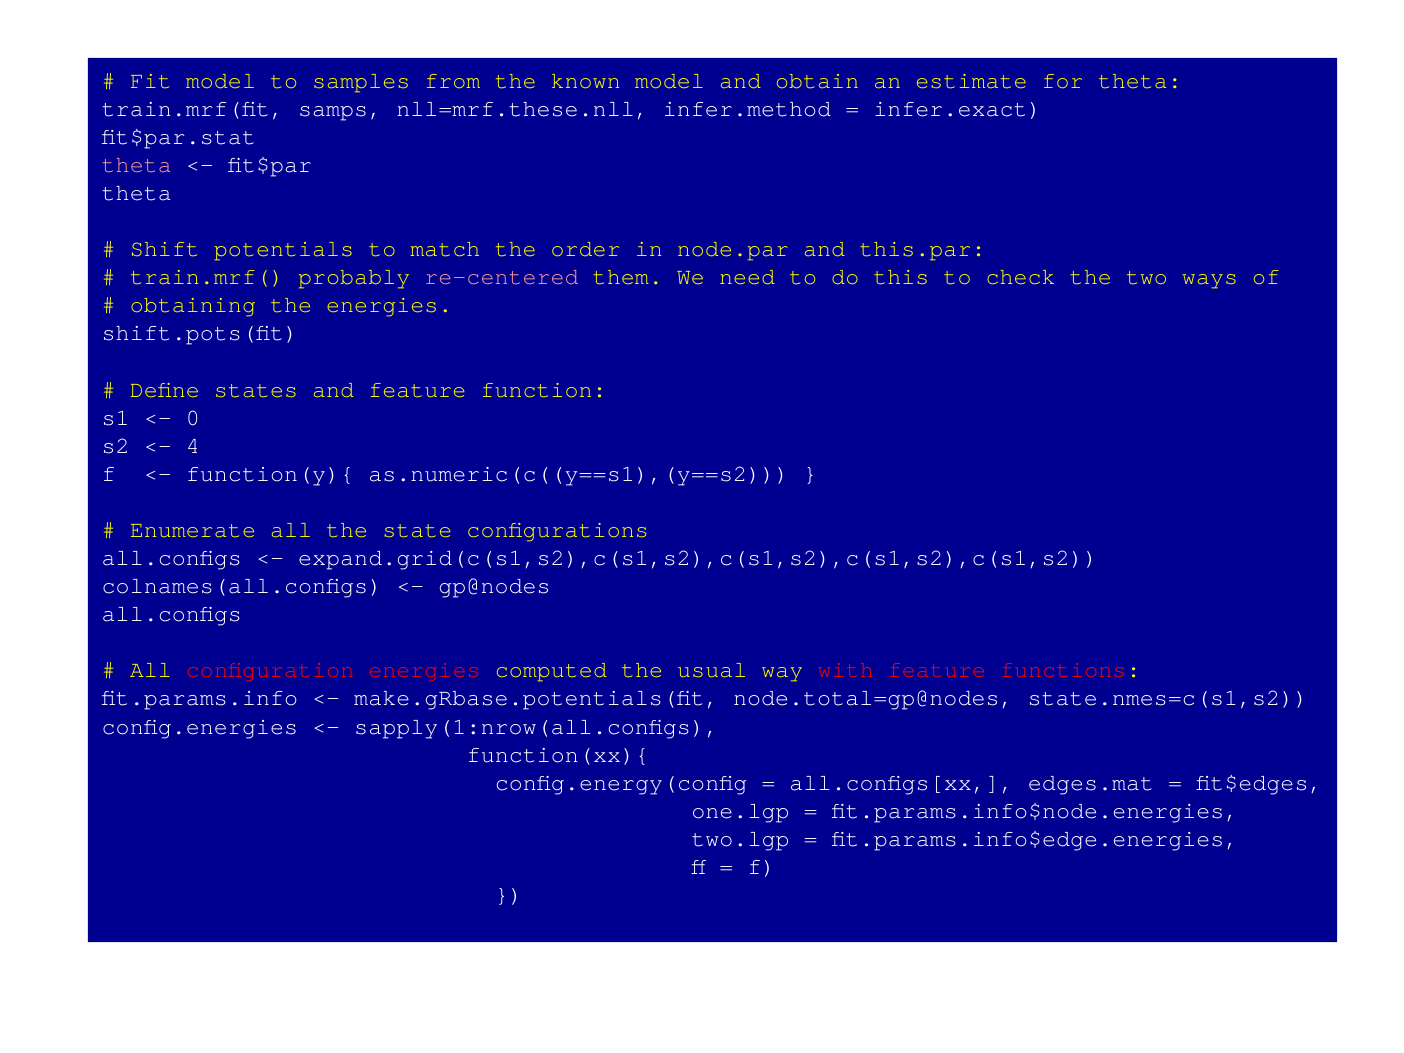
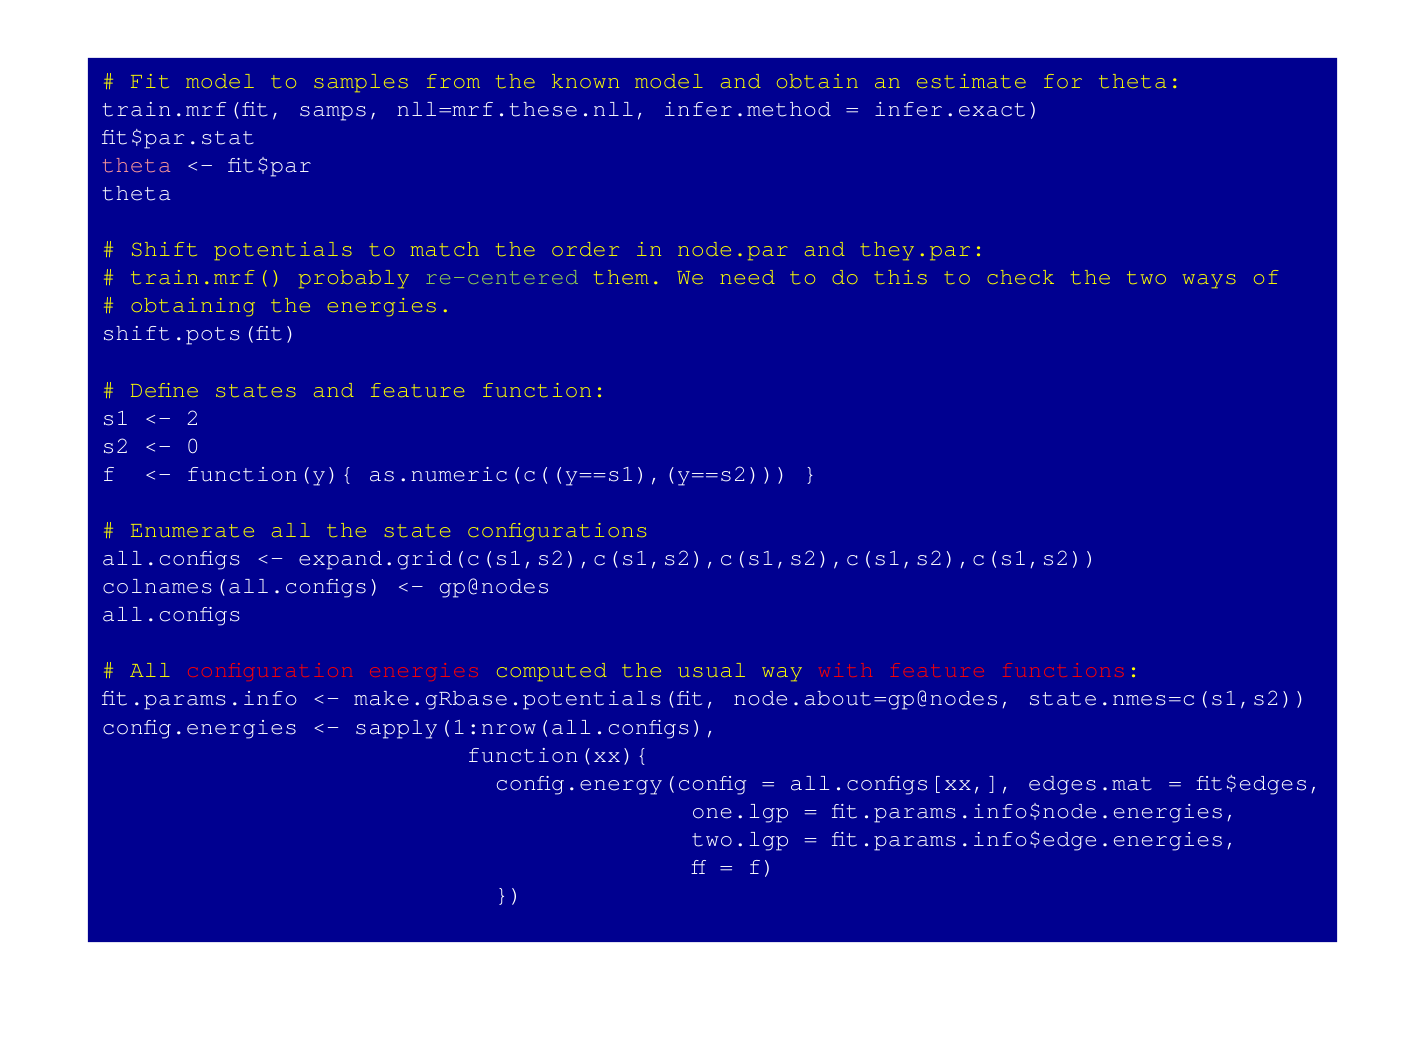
this.par: this.par -> they.par
re-centered colour: pink -> light green
0: 0 -> 2
4: 4 -> 0
node.total=gp@nodes: node.total=gp@nodes -> node.about=gp@nodes
